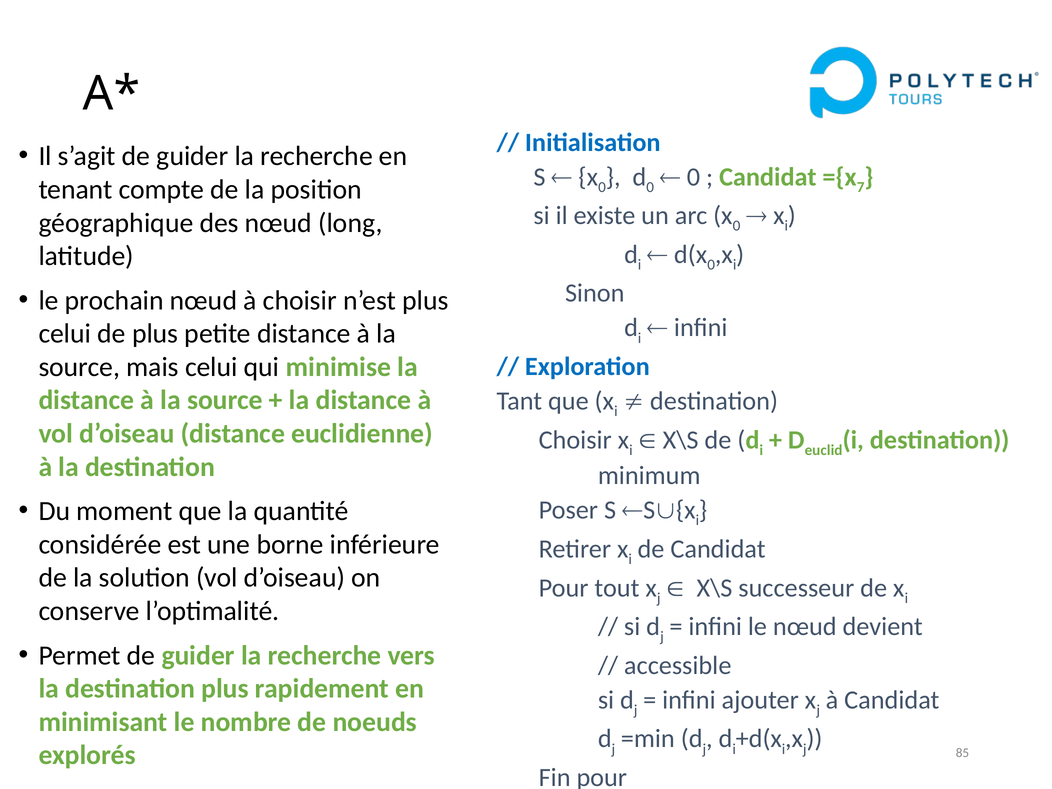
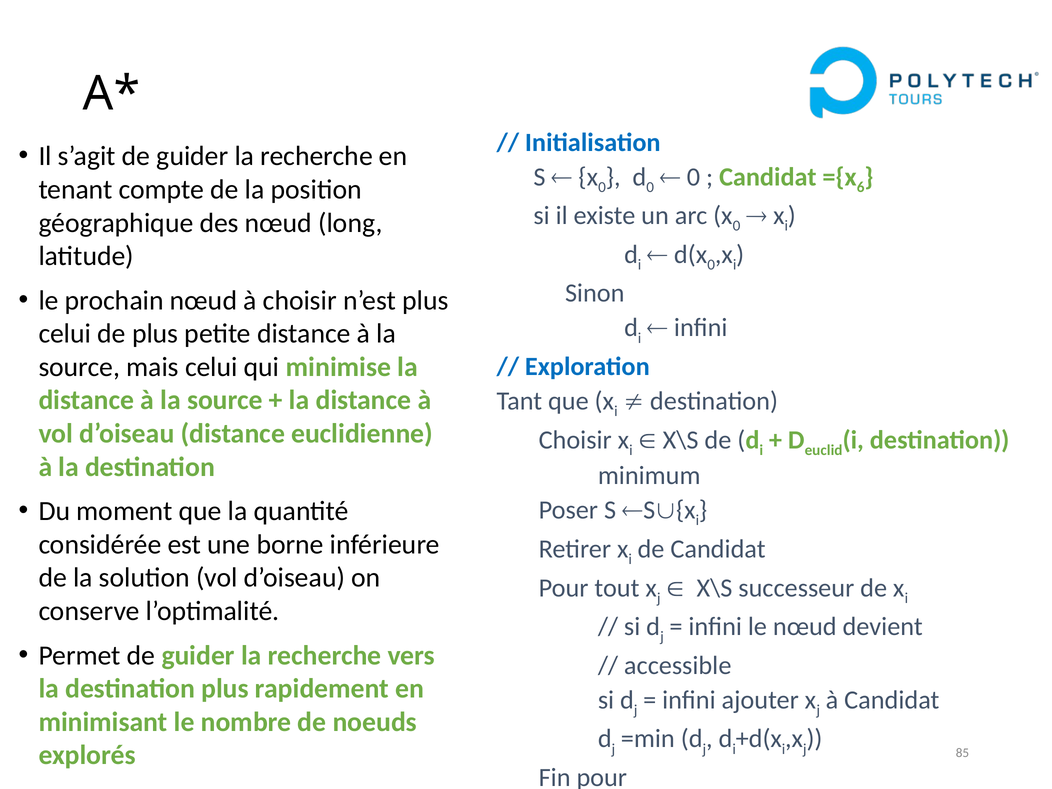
7: 7 -> 6
